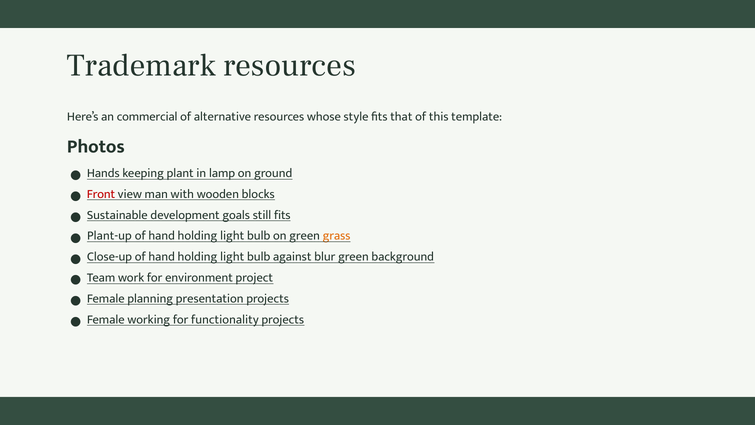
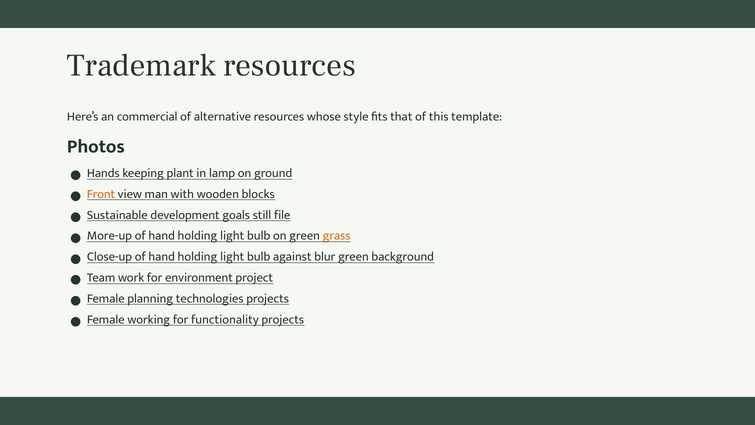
Front colour: red -> orange
still fits: fits -> file
Plant-up: Plant-up -> More-up
presentation: presentation -> technologies
